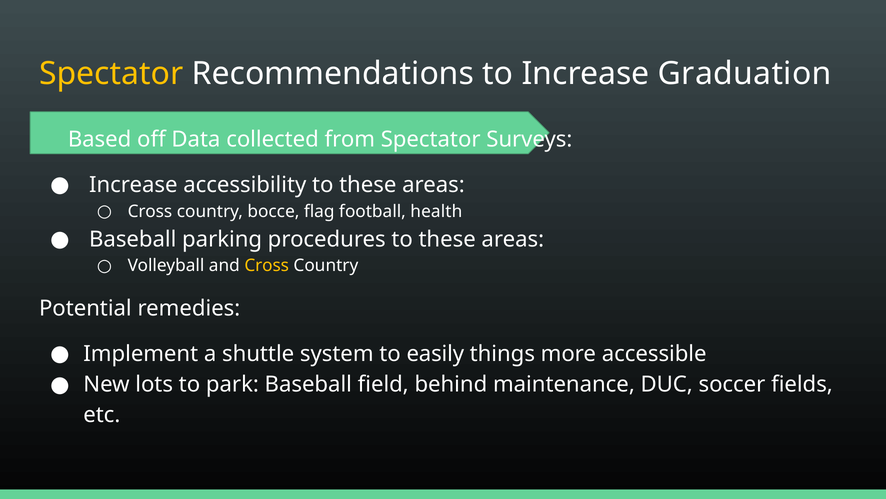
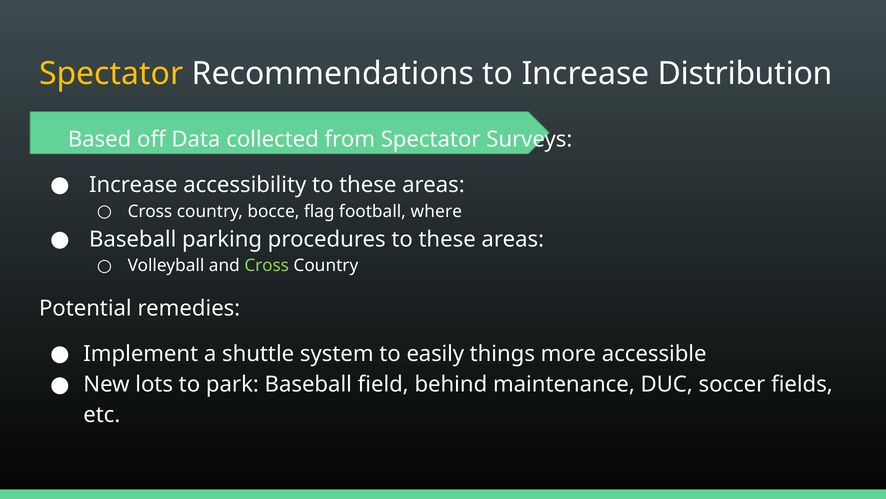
Graduation: Graduation -> Distribution
health: health -> where
Cross at (267, 265) colour: yellow -> light green
